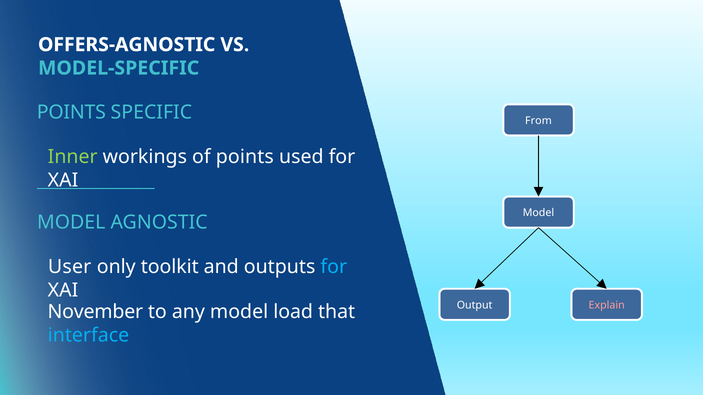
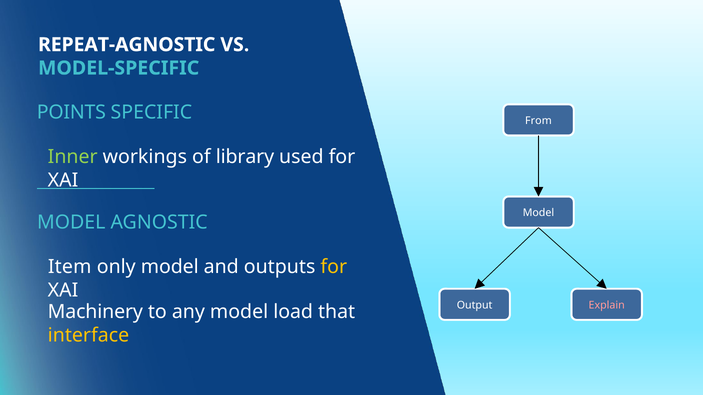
OFFERS-AGNOSTIC: OFFERS-AGNOSTIC -> REPEAT-AGNOSTIC
of points: points -> library
User: User -> Item
only toolkit: toolkit -> model
for at (334, 267) colour: light blue -> yellow
November: November -> Machinery
interface colour: light blue -> yellow
